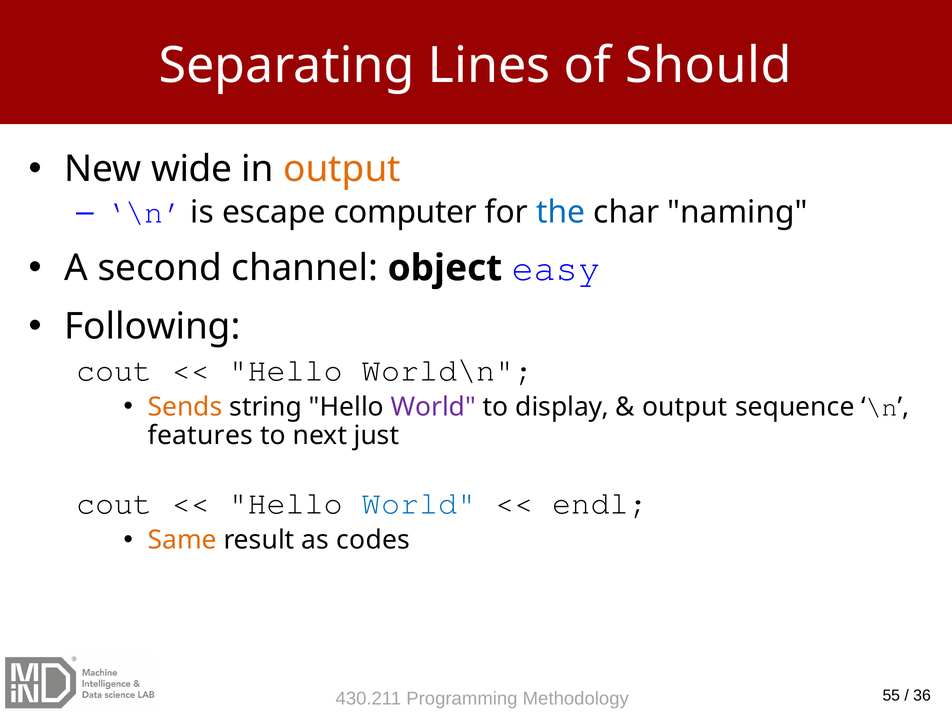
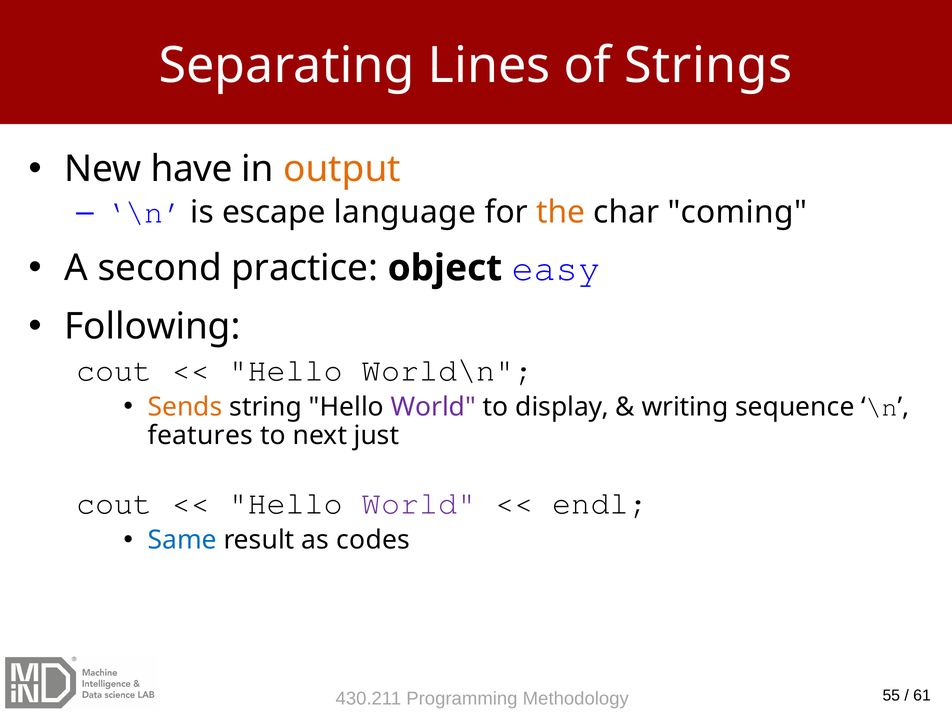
Should: Should -> Strings
wide: wide -> have
computer: computer -> language
the colour: blue -> orange
naming: naming -> coming
channel: channel -> practice
output at (685, 407): output -> writing
World at (419, 503) colour: blue -> purple
Same colour: orange -> blue
36: 36 -> 61
